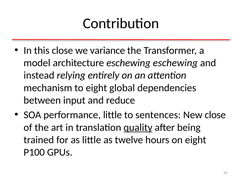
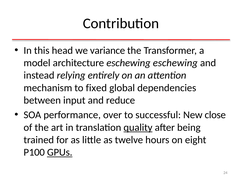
this close: close -> head
to eight: eight -> fixed
performance little: little -> over
sentences: sentences -> successful
GPUs underline: none -> present
